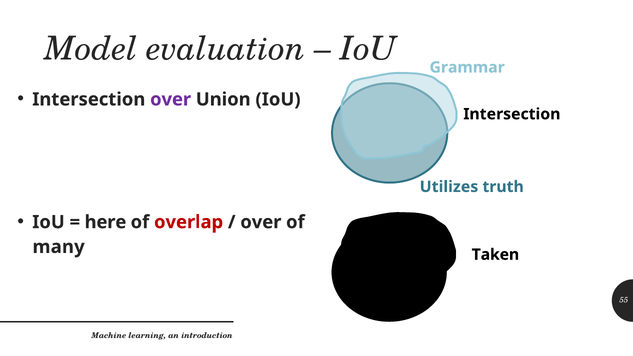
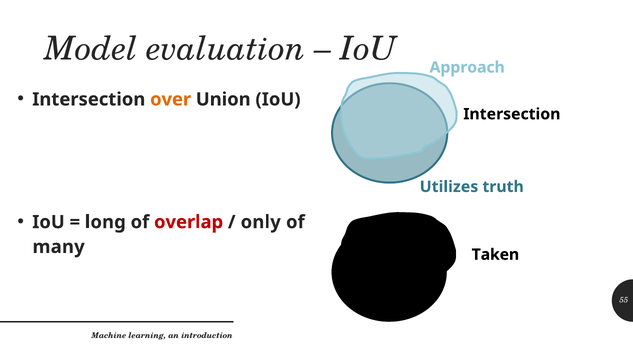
Grammar: Grammar -> Approach
over at (171, 99) colour: purple -> orange
here: here -> long
over at (261, 222): over -> only
